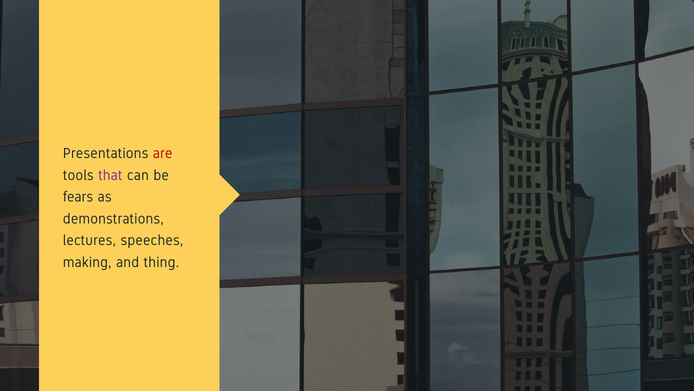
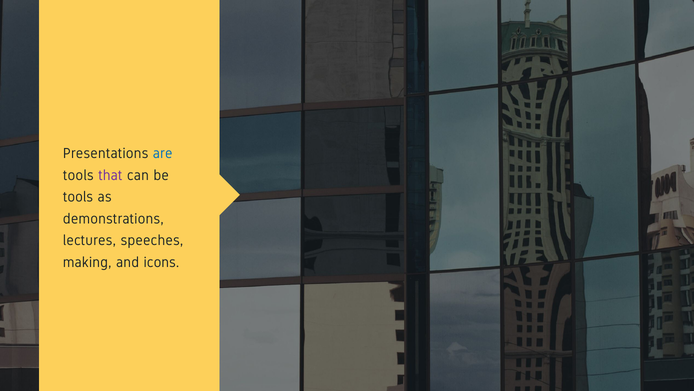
are colour: red -> blue
fears at (78, 197): fears -> tools
thing: thing -> icons
